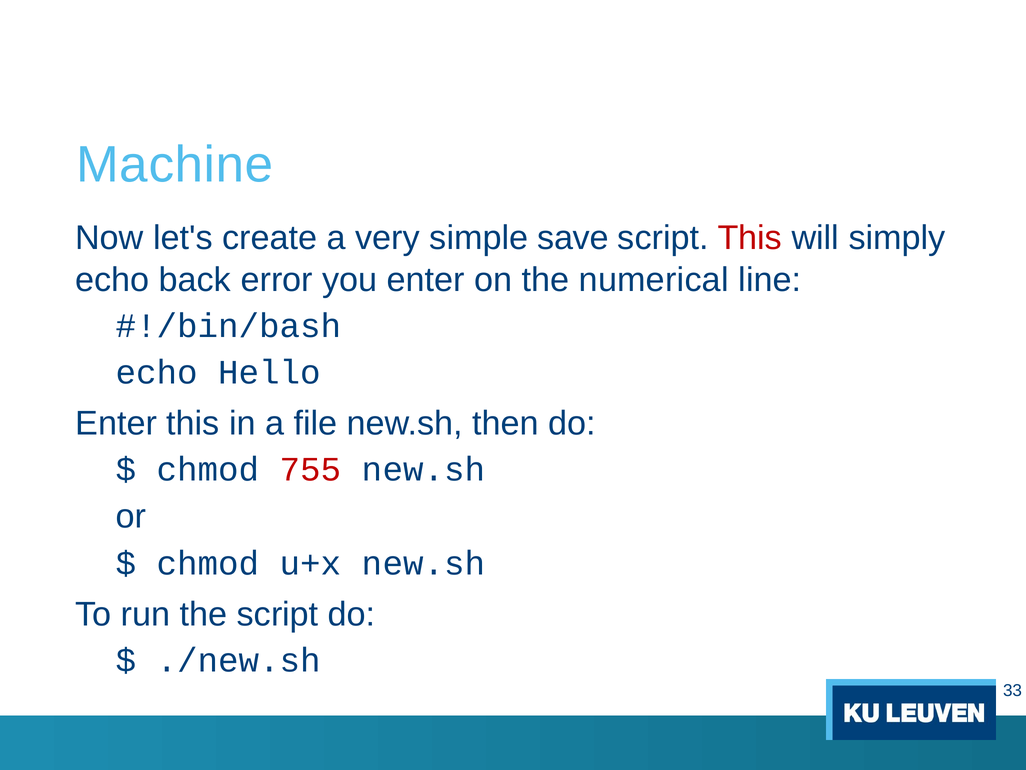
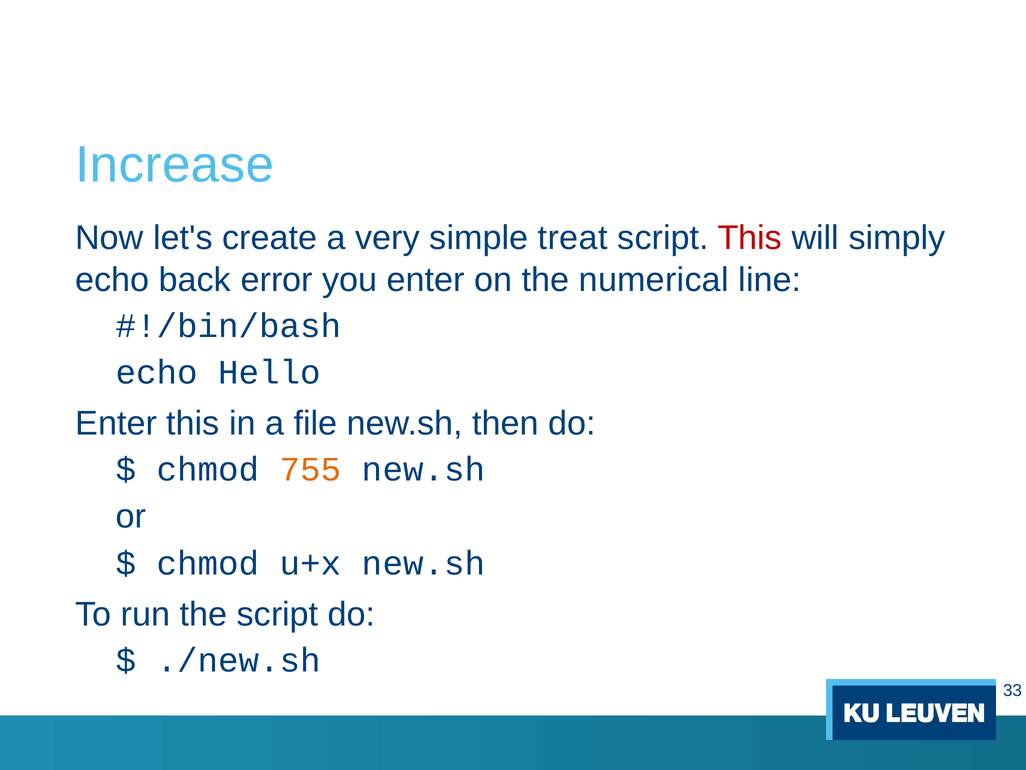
Machine: Machine -> Increase
save: save -> treat
755 colour: red -> orange
